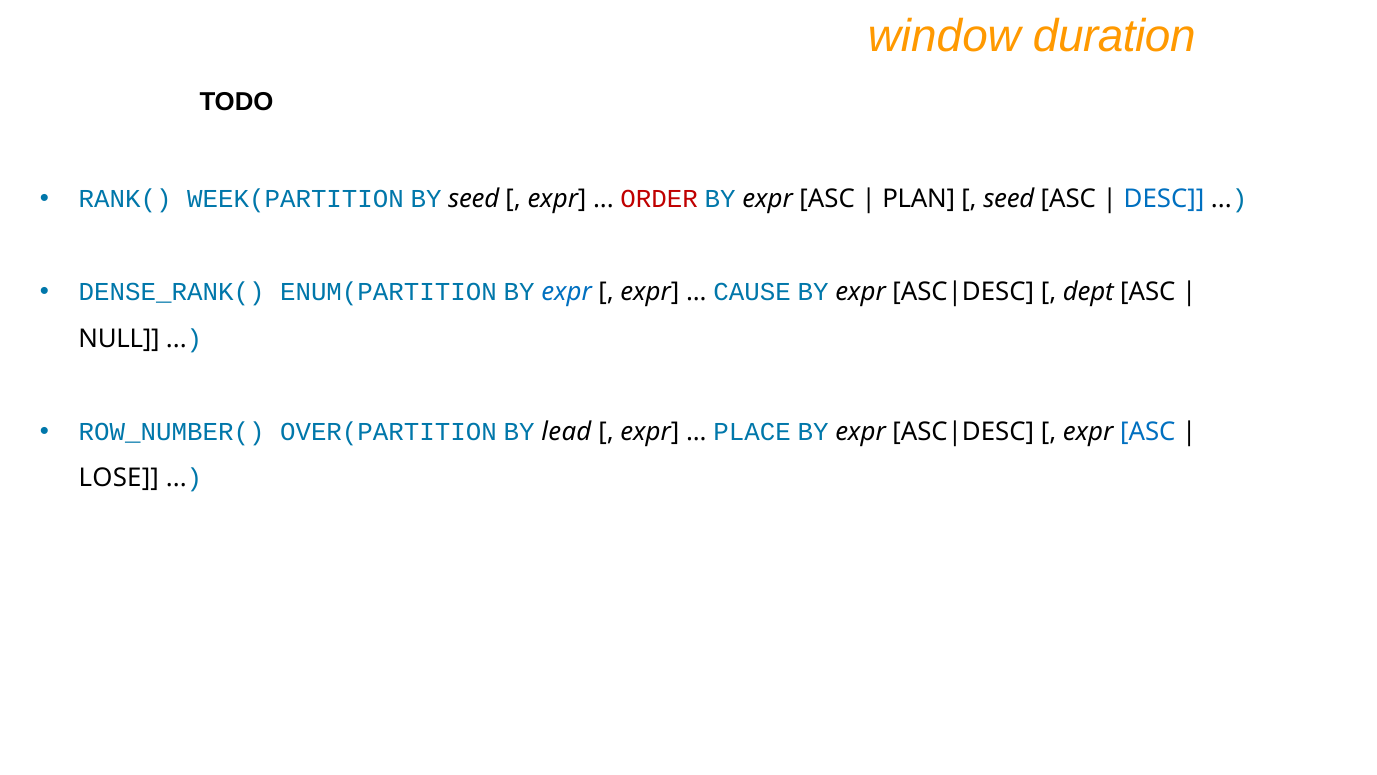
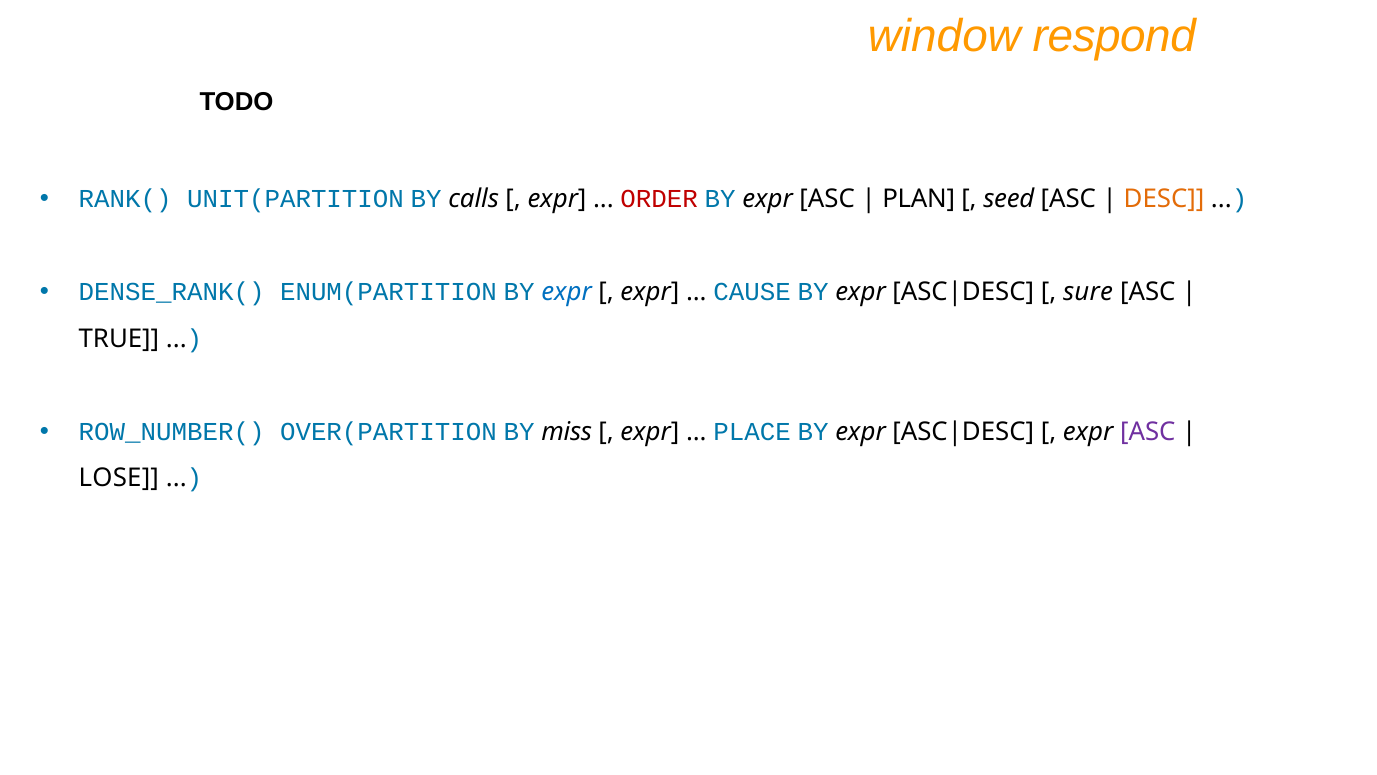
duration: duration -> respond
WEEK(PARTITION: WEEK(PARTITION -> UNIT(PARTITION
BY seed: seed -> calls
DESC colour: blue -> orange
dept: dept -> sure
NULL: NULL -> TRUE
lead: lead -> miss
ASC at (1148, 432) colour: blue -> purple
